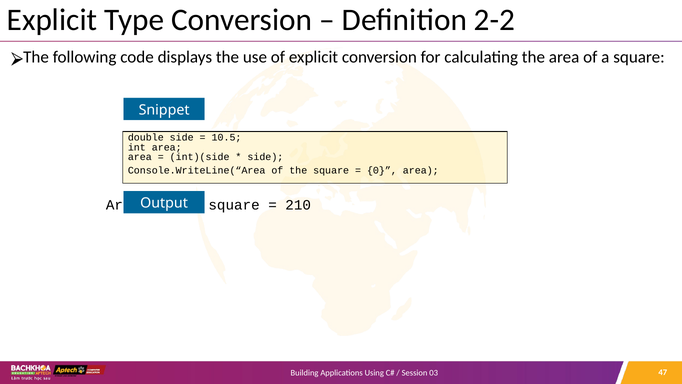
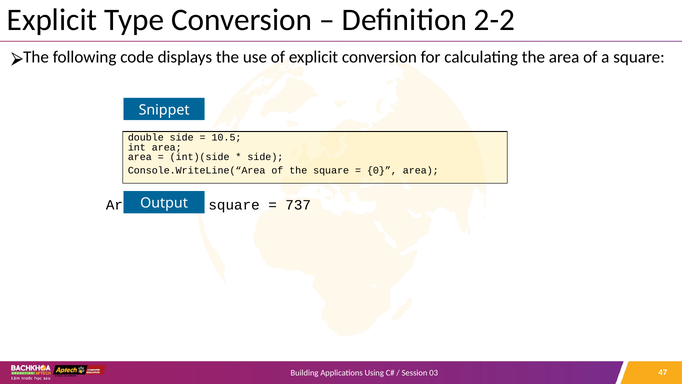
210: 210 -> 737
